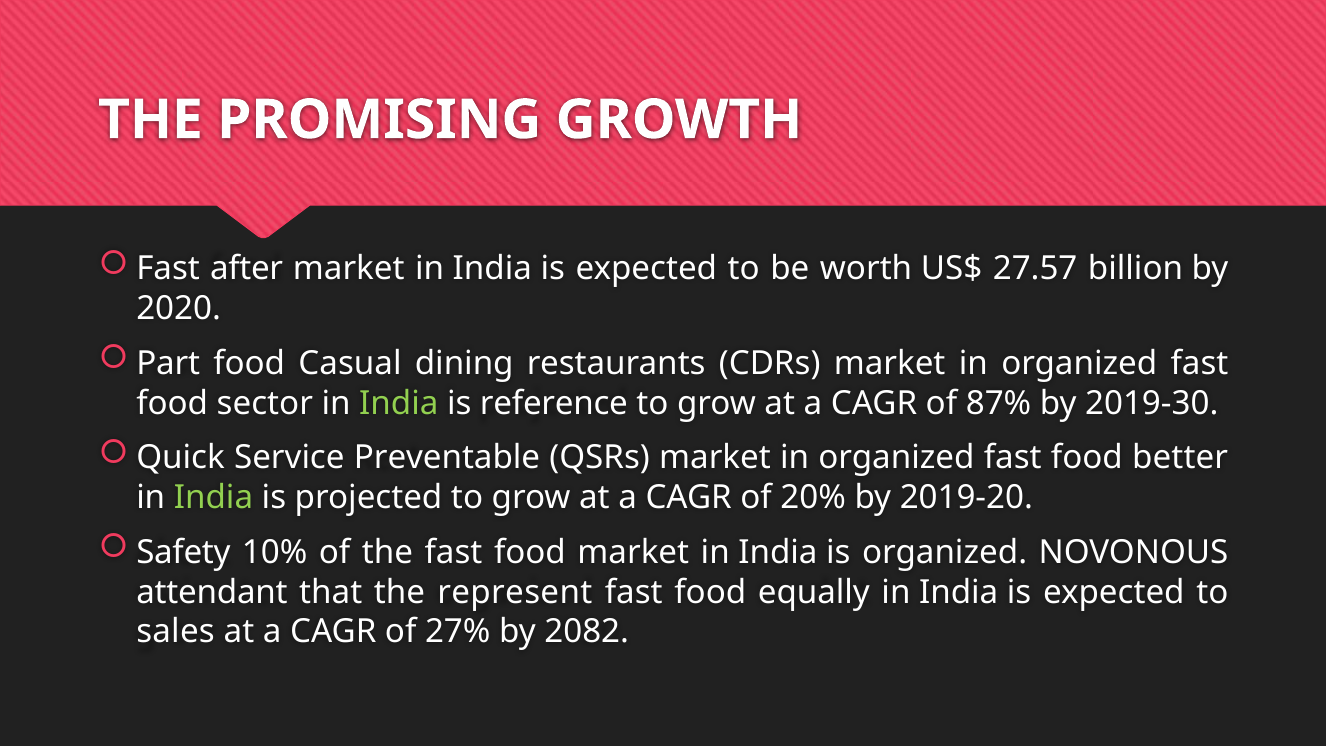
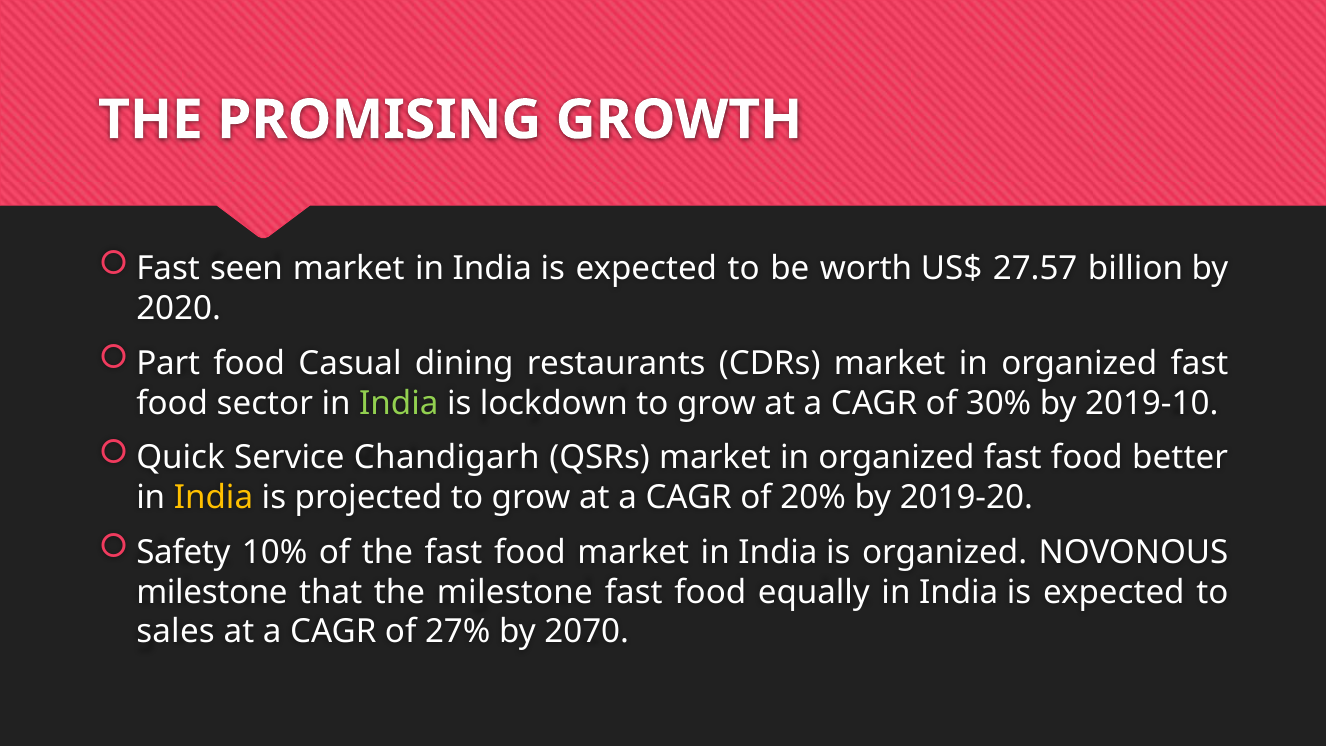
after: after -> seen
reference: reference -> lockdown
87%: 87% -> 30%
2019-30: 2019-30 -> 2019-10
Preventable: Preventable -> Chandigarh
India at (214, 498) colour: light green -> yellow
attendant at (212, 592): attendant -> milestone
the represent: represent -> milestone
2082: 2082 -> 2070
